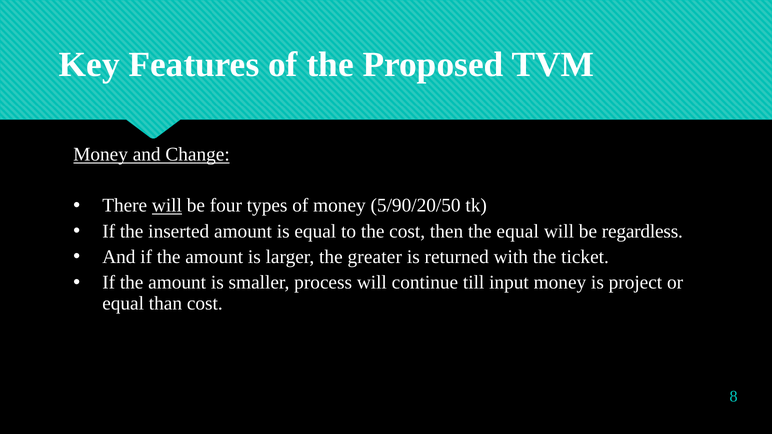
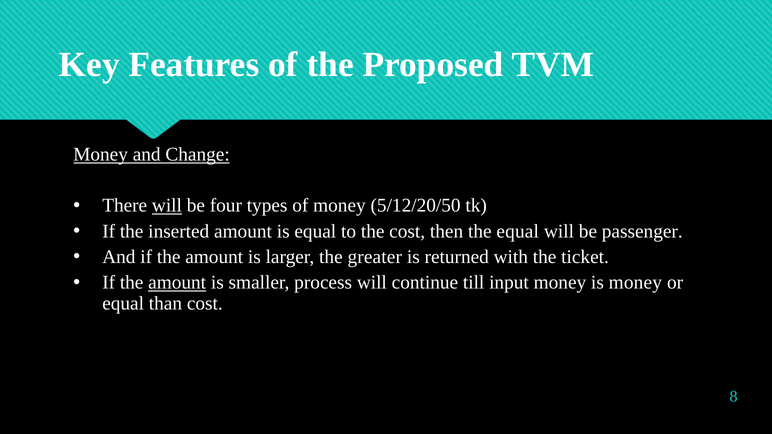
5/90/20/50: 5/90/20/50 -> 5/12/20/50
regardless: regardless -> passenger
amount at (177, 283) underline: none -> present
is project: project -> money
